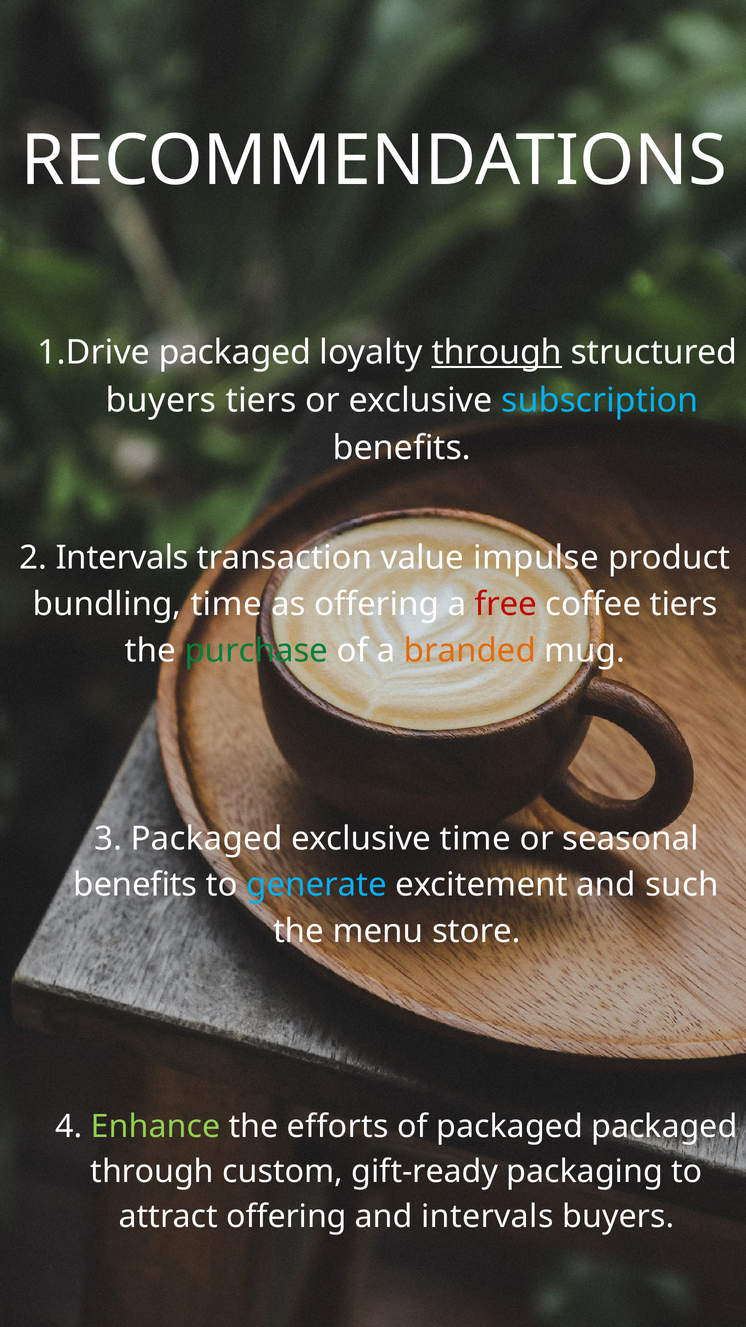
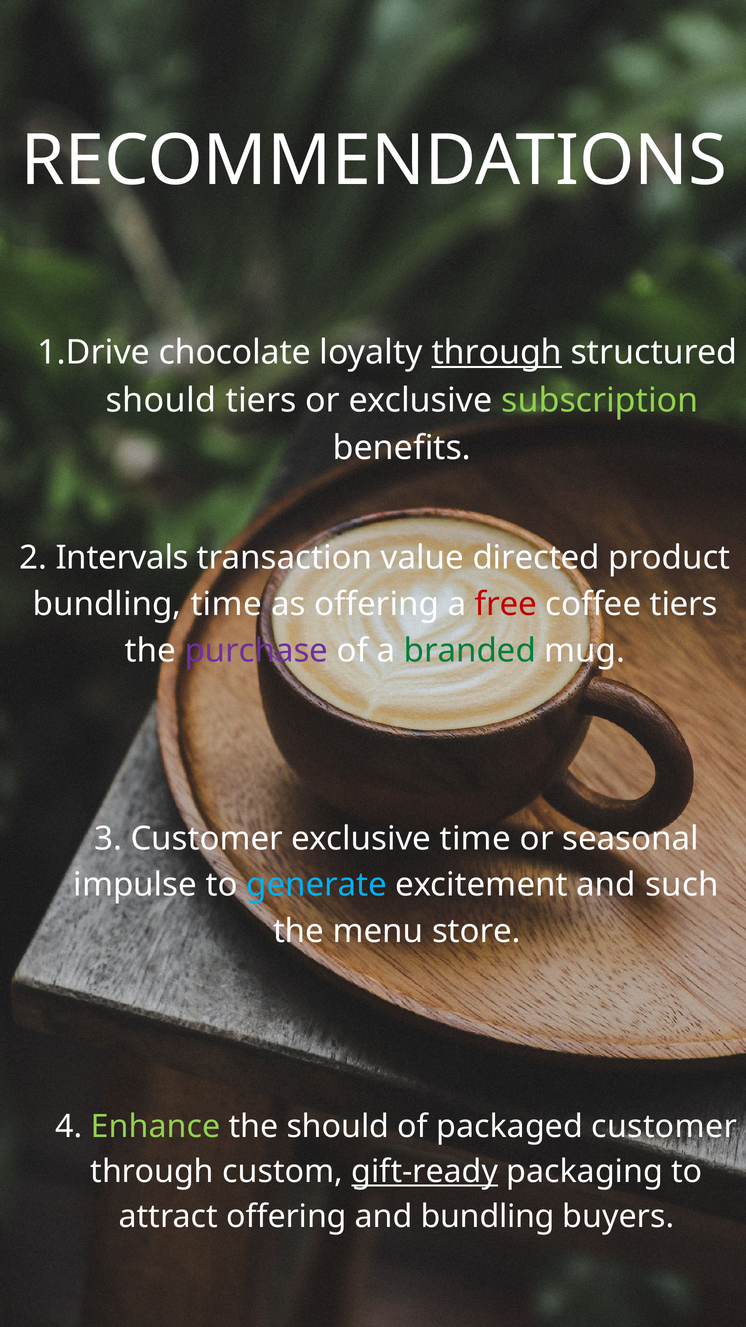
packaged at (235, 352): packaged -> chocolate
buyers at (161, 400): buyers -> should
subscription colour: light blue -> light green
impulse: impulse -> directed
purchase colour: green -> purple
branded colour: orange -> green
3 Packaged: Packaged -> Customer
benefits at (135, 885): benefits -> impulse
the efforts: efforts -> should
packaged packaged: packaged -> customer
gift-ready underline: none -> present
and intervals: intervals -> bundling
